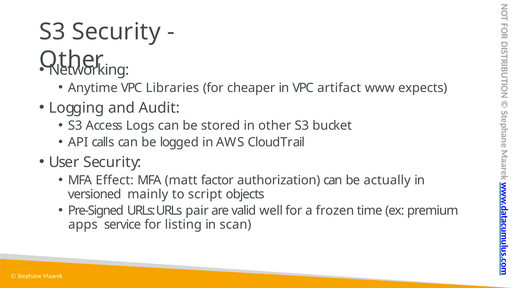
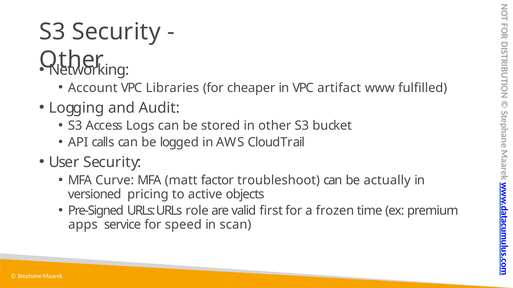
Anytime: Anytime -> Account
expects: expects -> fulfilled
Effect: Effect -> Curve
authorization: authorization -> troubleshoot
mainly: mainly -> pricing
script: script -> active
pair: pair -> role
well: well -> first
listing: listing -> speed
